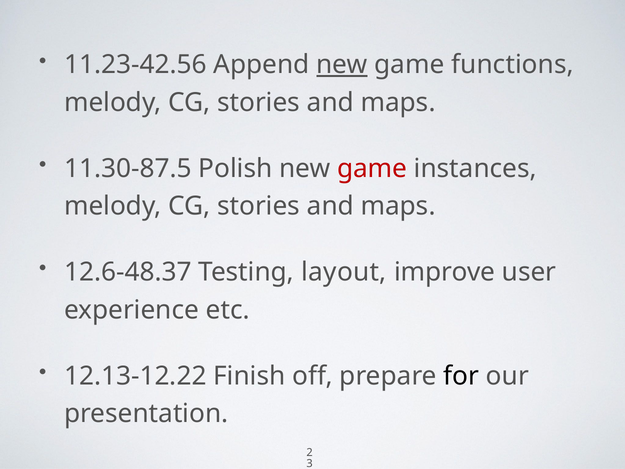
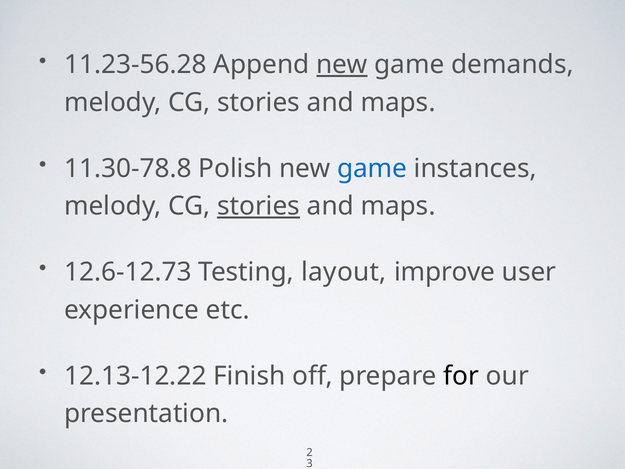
11.23-42.56: 11.23-42.56 -> 11.23-56.28
functions: functions -> demands
11.30-87.5: 11.30-87.5 -> 11.30-78.8
game at (372, 168) colour: red -> blue
stories at (259, 206) underline: none -> present
12.6-48.37: 12.6-48.37 -> 12.6-12.73
